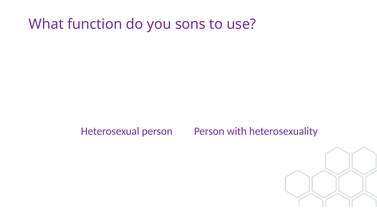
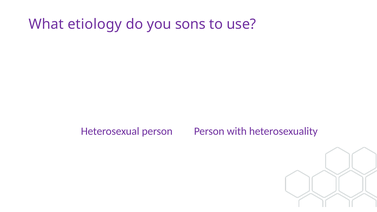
function: function -> etiology
